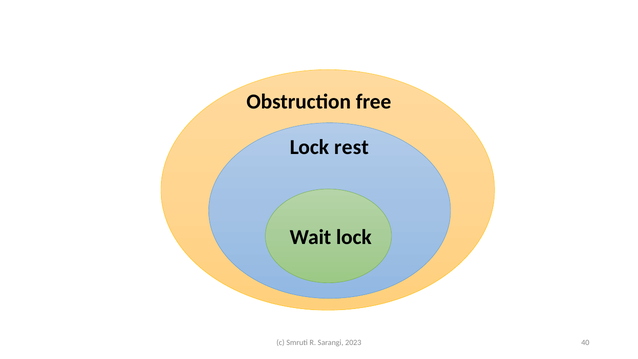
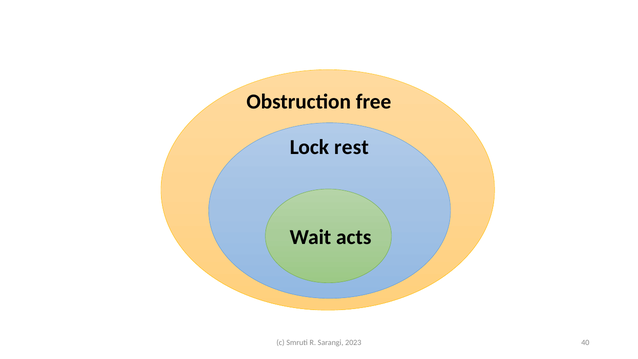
Wait lock: lock -> acts
